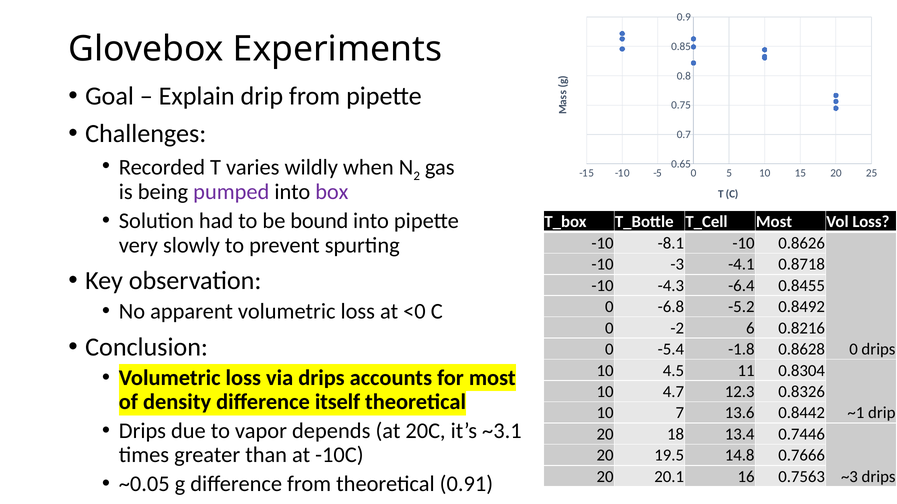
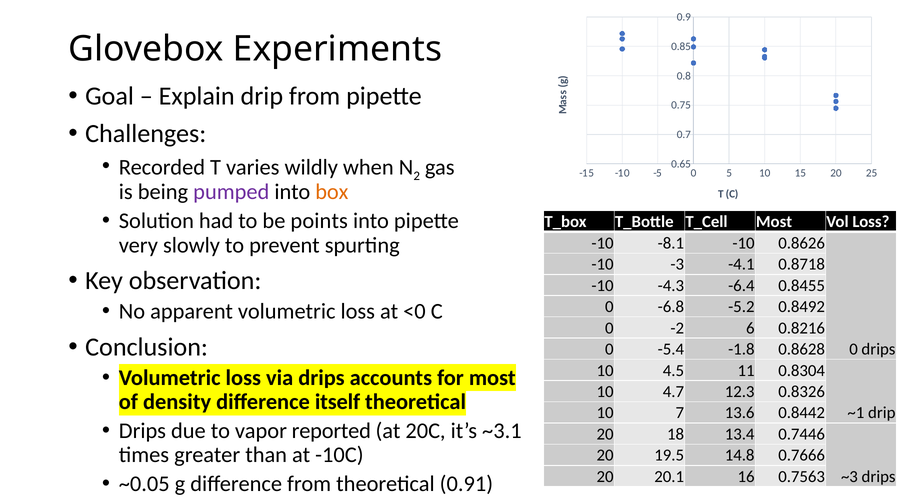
box colour: purple -> orange
bound: bound -> points
depends: depends -> reported
